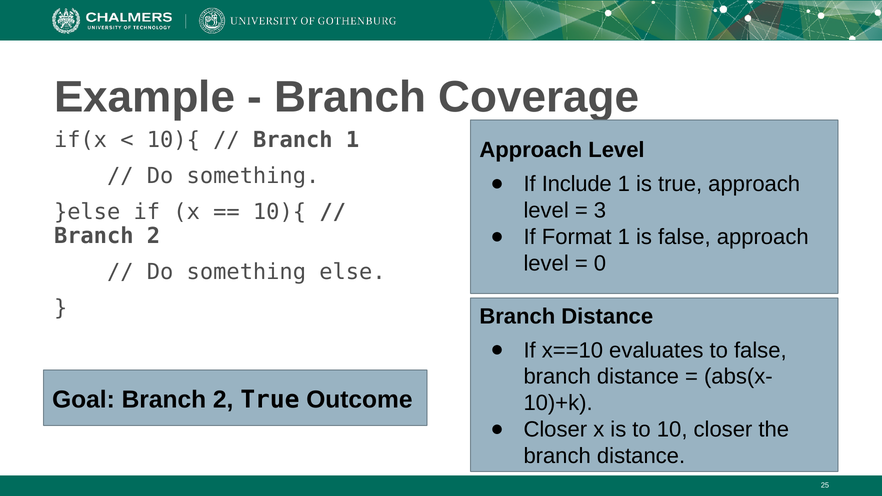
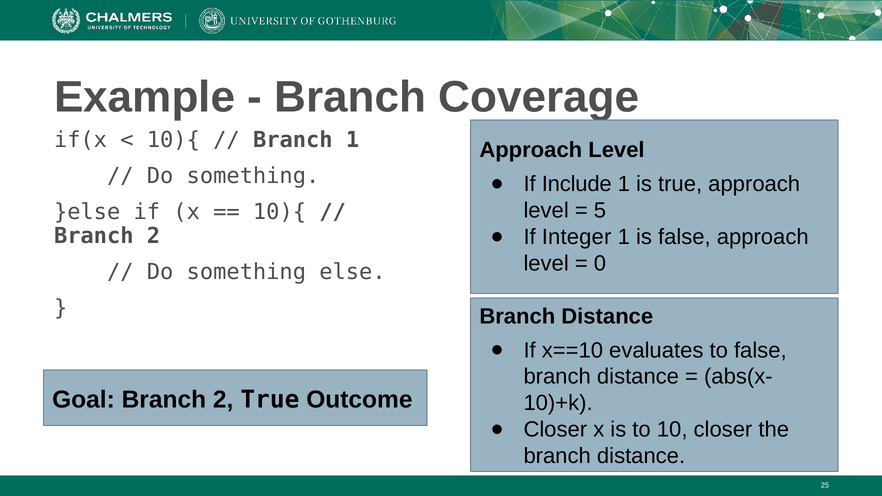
3: 3 -> 5
Format: Format -> Integer
